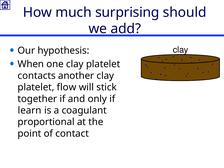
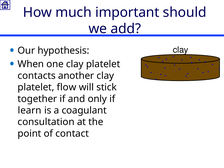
surprising: surprising -> important
proportional: proportional -> consultation
